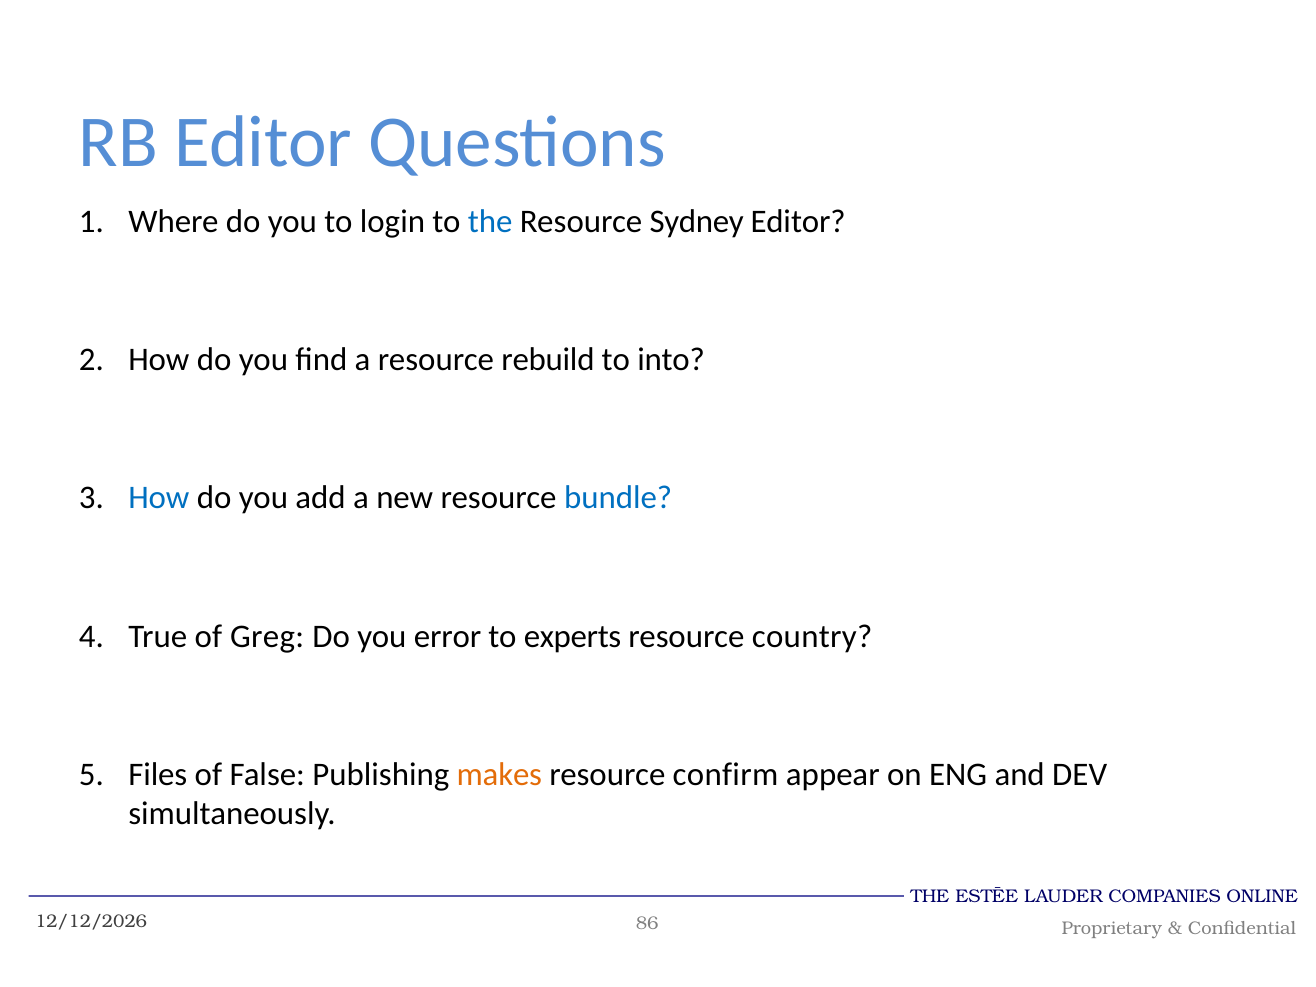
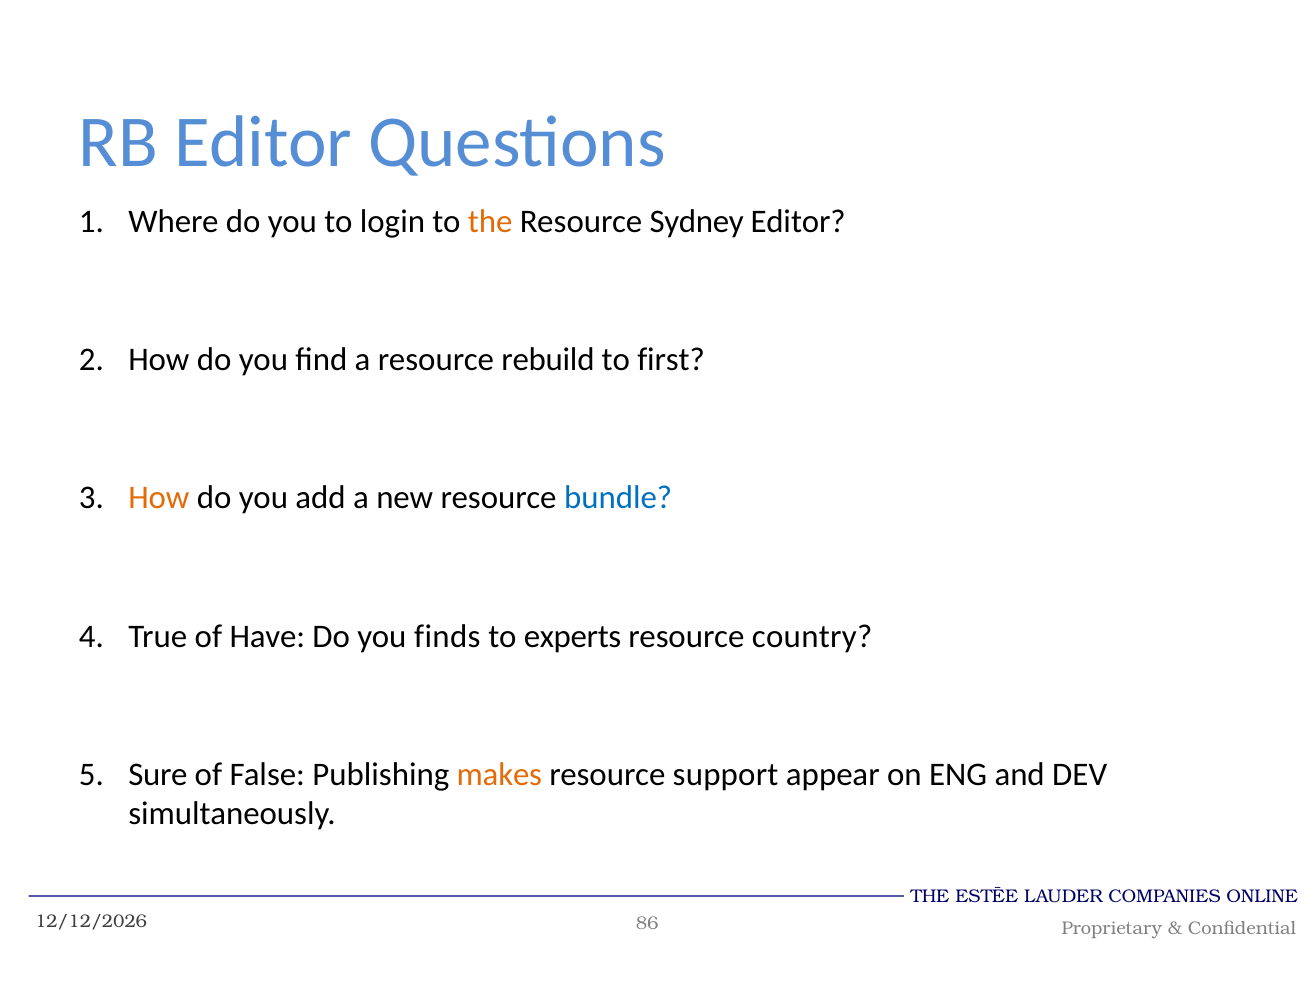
the at (490, 222) colour: blue -> orange
into: into -> first
How at (159, 498) colour: blue -> orange
Greg: Greg -> Have
error: error -> finds
Files: Files -> Sure
confirm: confirm -> support
